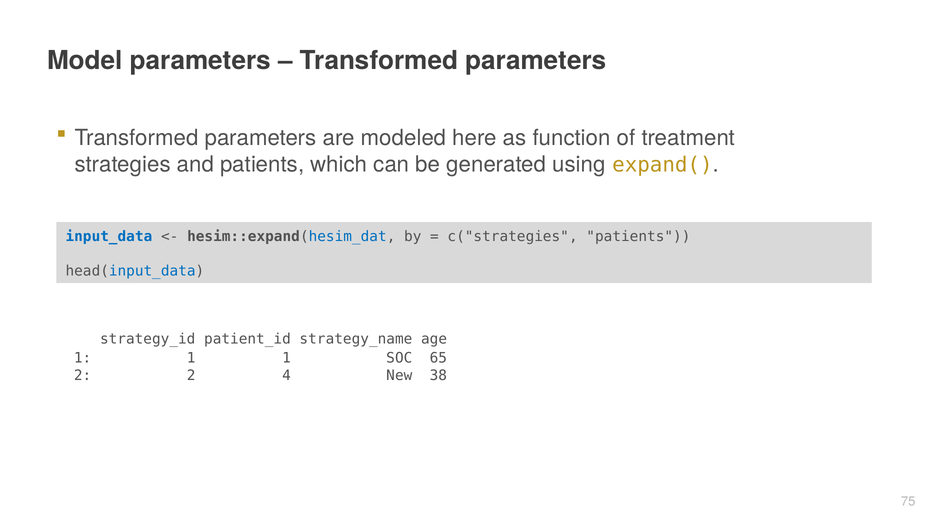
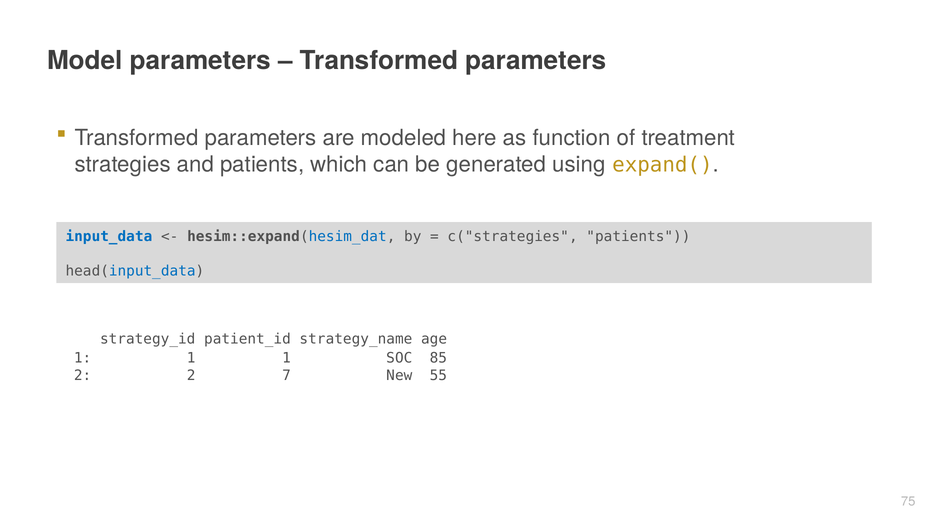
65: 65 -> 85
4: 4 -> 7
38: 38 -> 55
